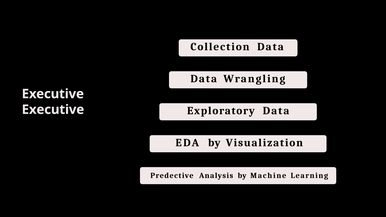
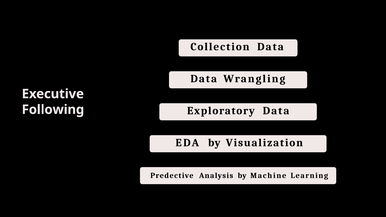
Executive at (53, 110): Executive -> Following
